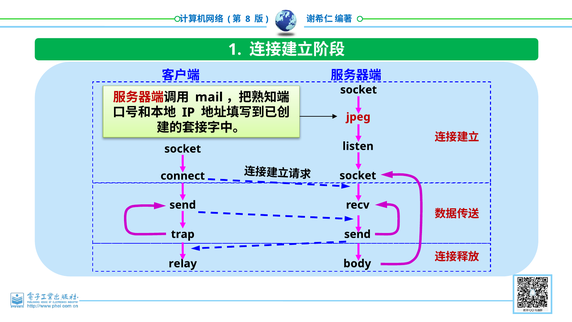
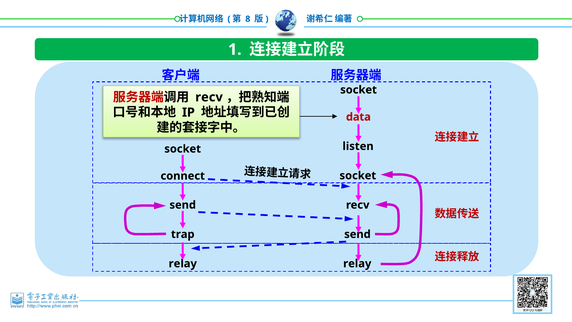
mail at (209, 97): mail -> recv
jpeg: jpeg -> data
body at (357, 263): body -> relay
